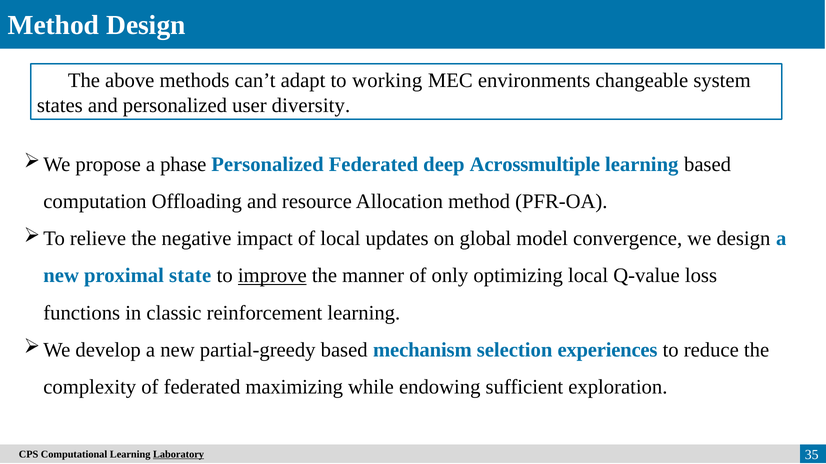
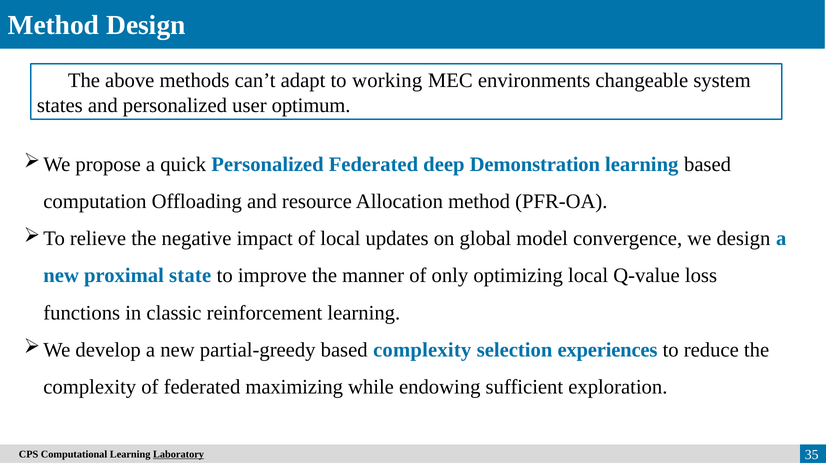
diversity: diversity -> optimum
phase: phase -> quick
Acrossmultiple: Acrossmultiple -> Demonstration
improve underline: present -> none
based mechanism: mechanism -> complexity
